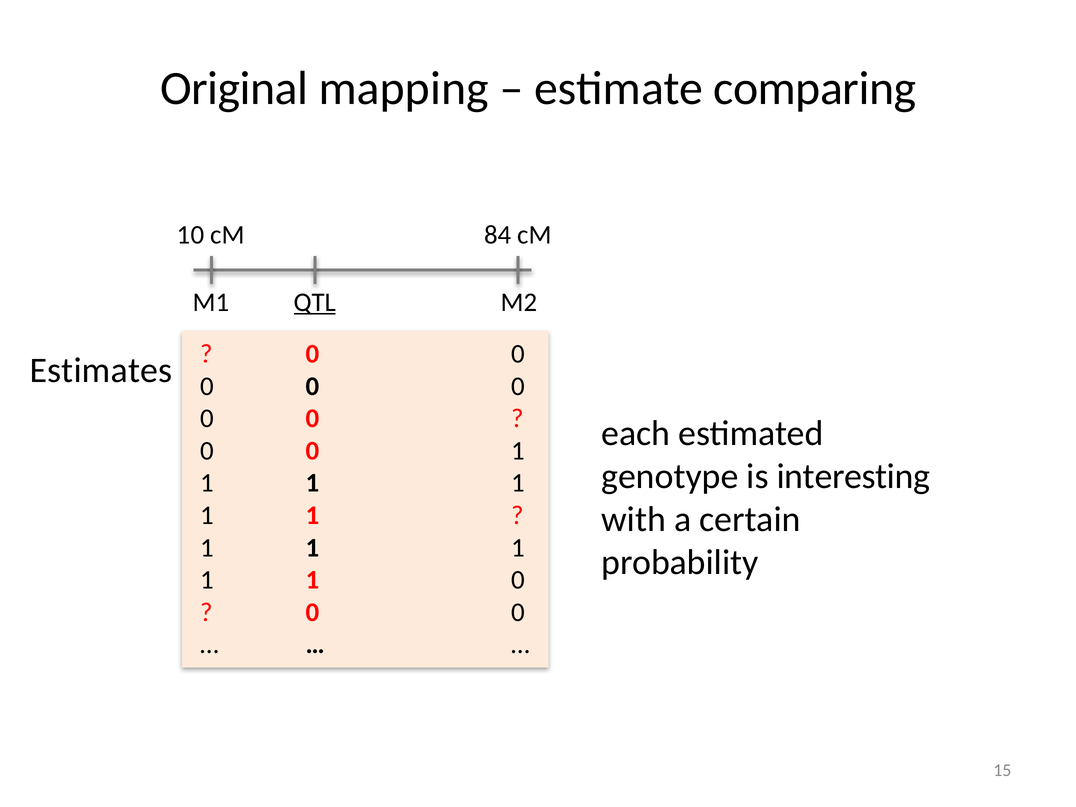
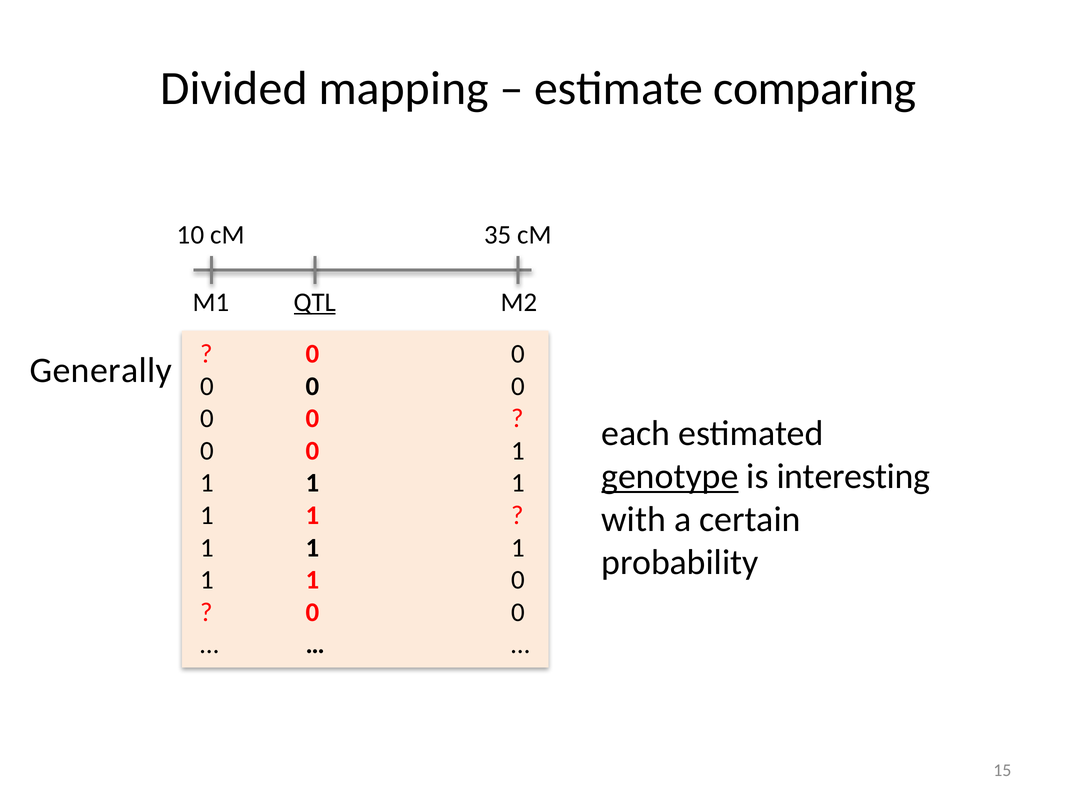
Original: Original -> Divided
84: 84 -> 35
Estimates: Estimates -> Generally
genotype underline: none -> present
